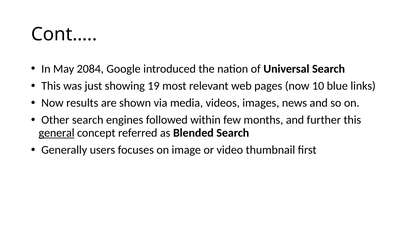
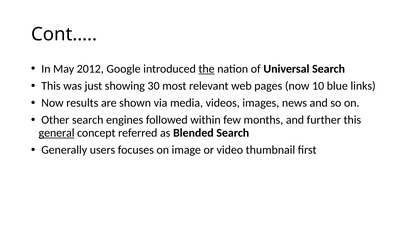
2084: 2084 -> 2012
the underline: none -> present
19: 19 -> 30
